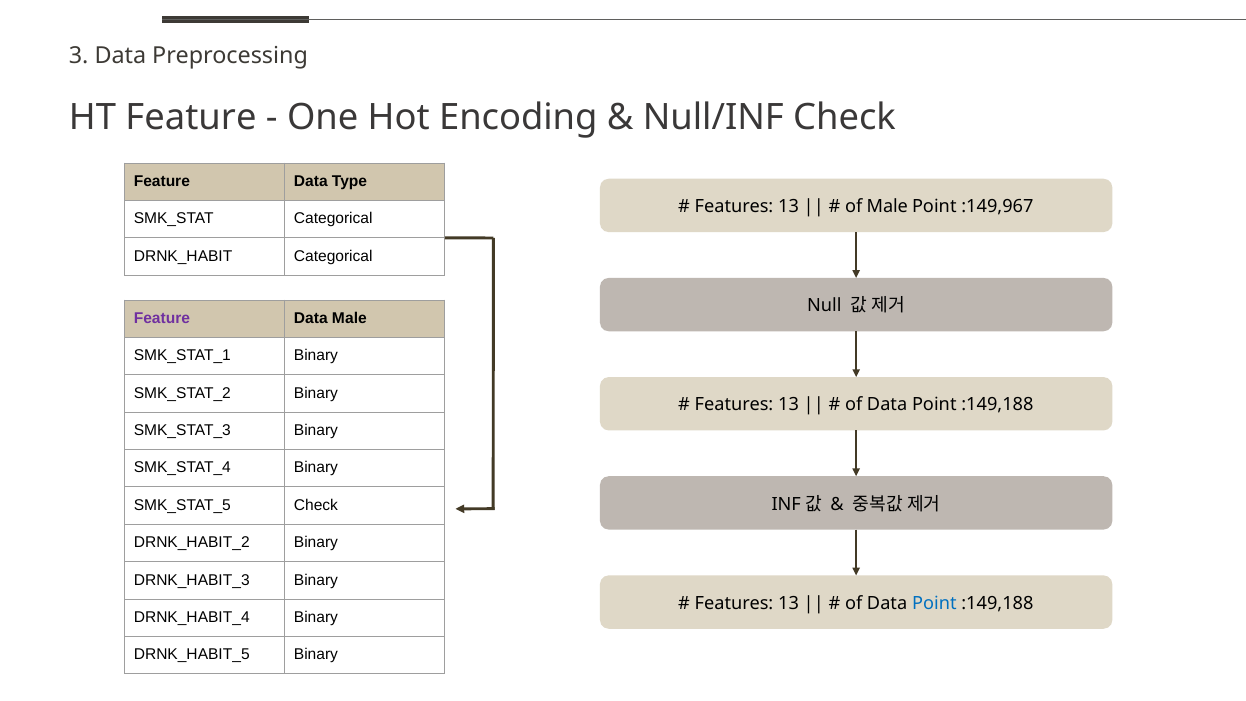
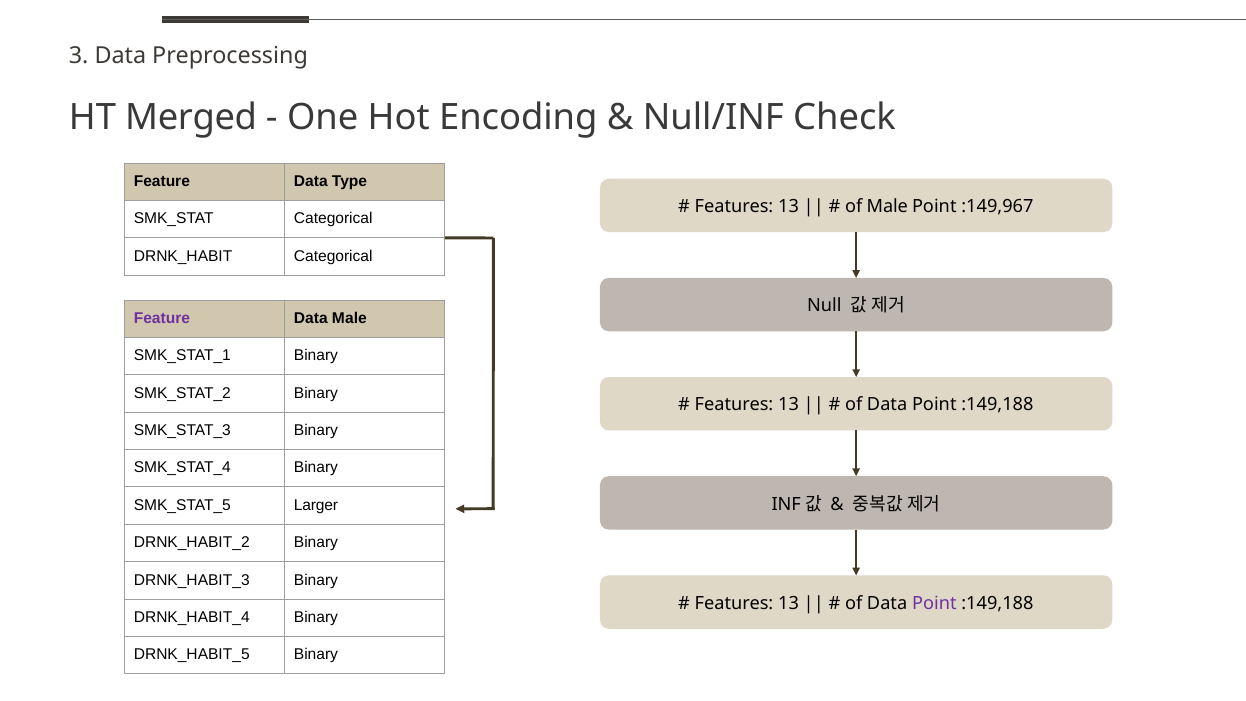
HT Feature: Feature -> Merged
Check at (316, 505): Check -> Larger
Point at (934, 603) colour: blue -> purple
